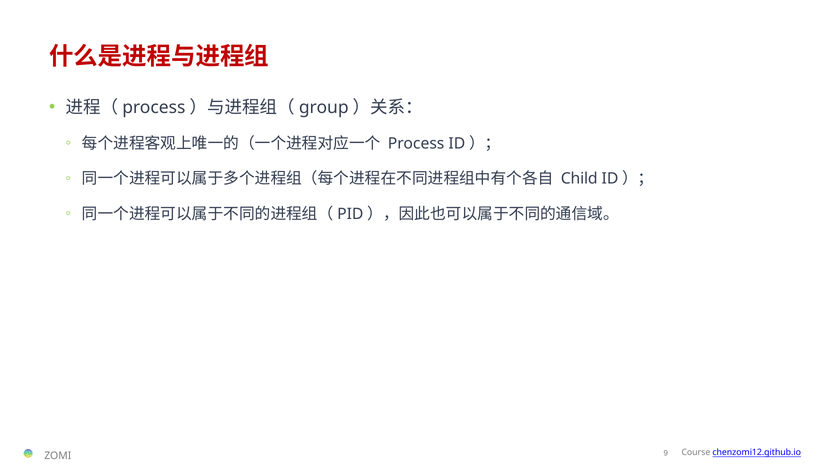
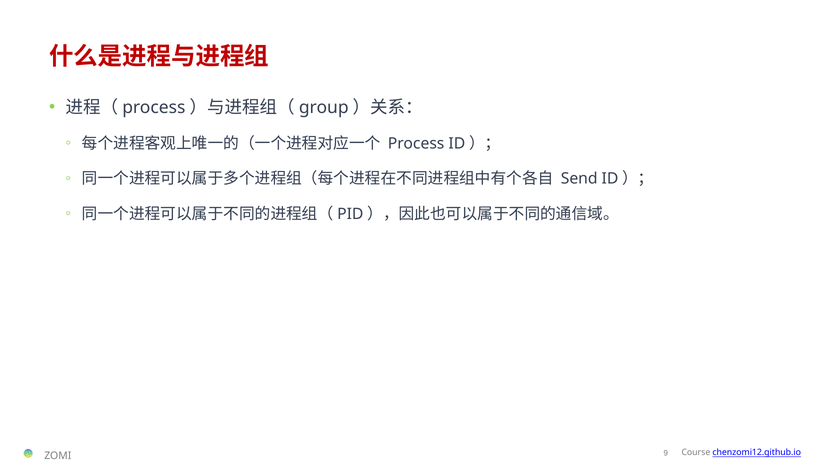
Child: Child -> Send
